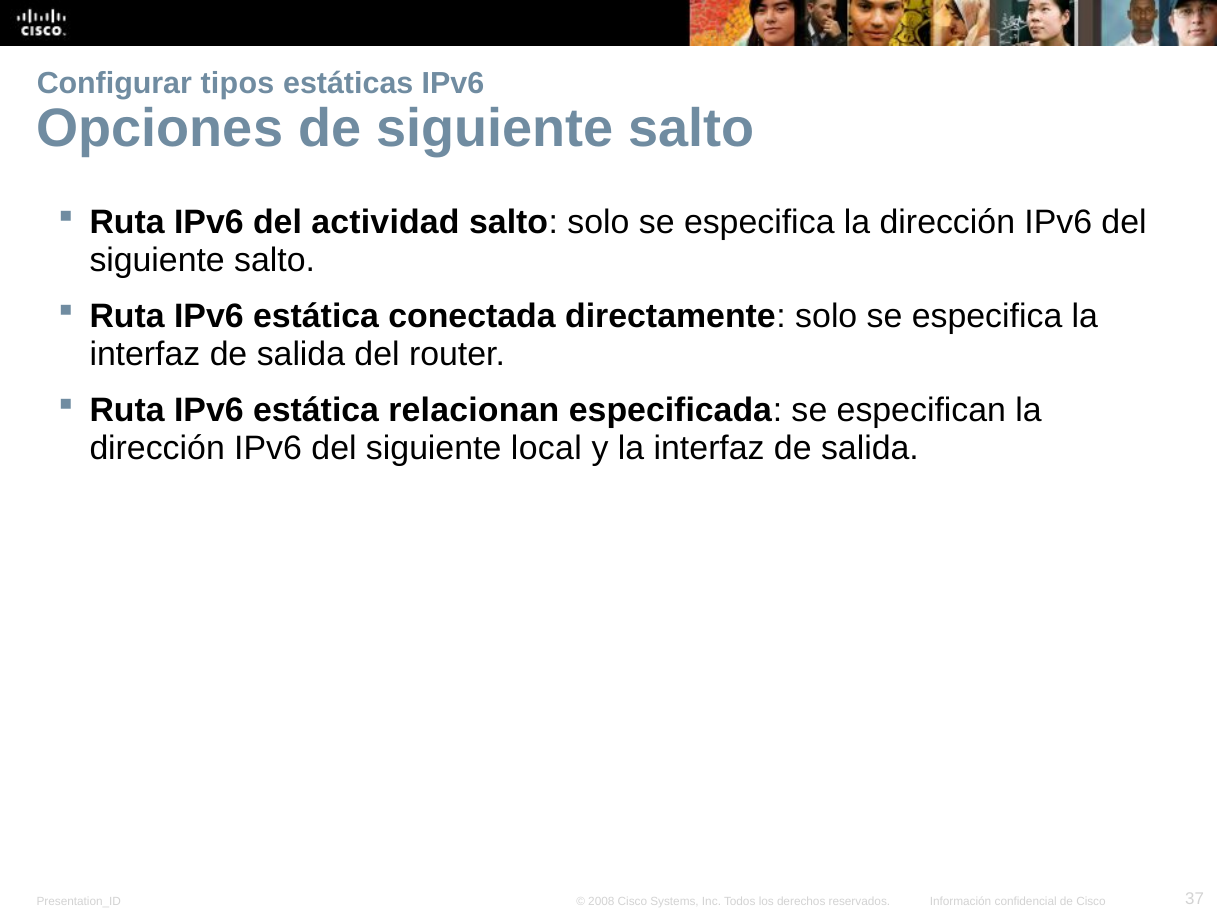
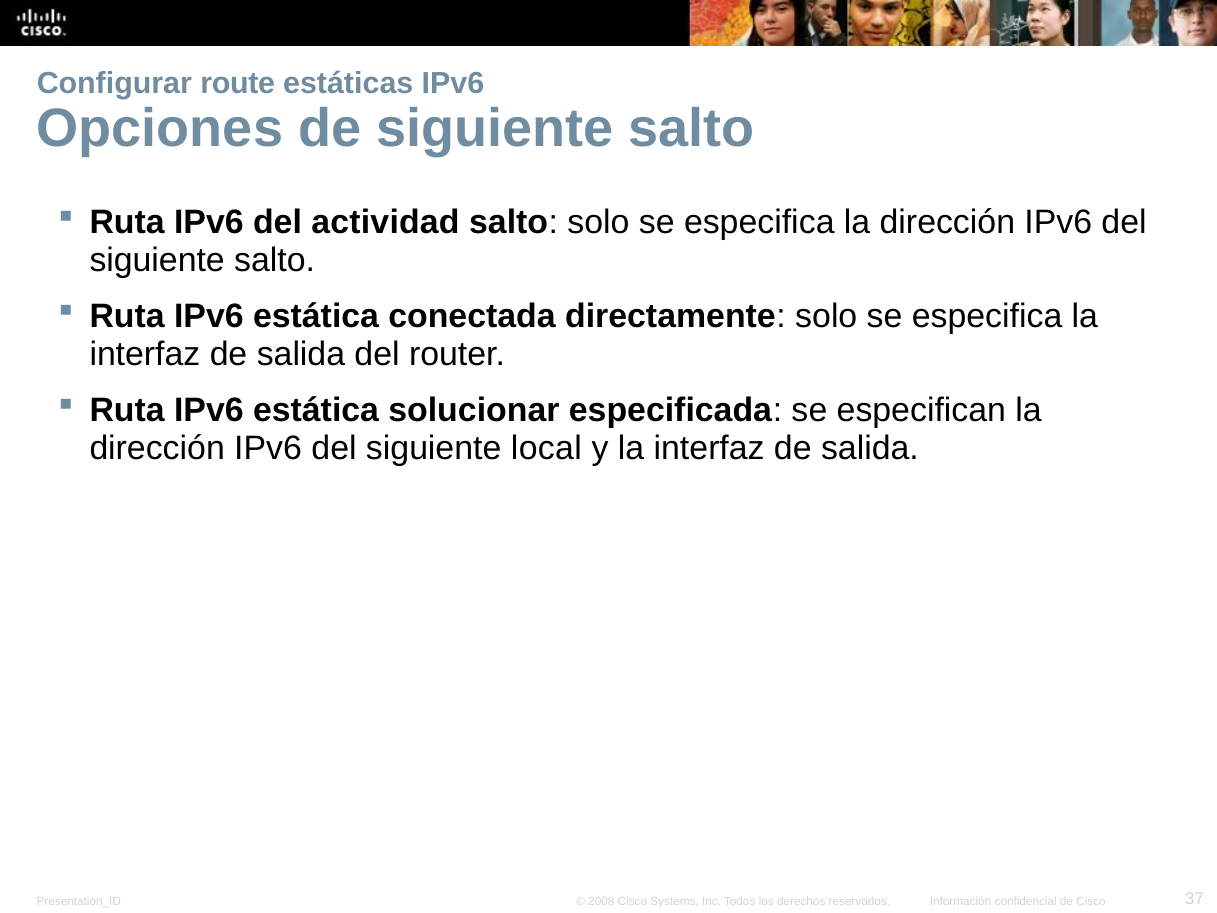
tipos: tipos -> route
relacionan: relacionan -> solucionar
